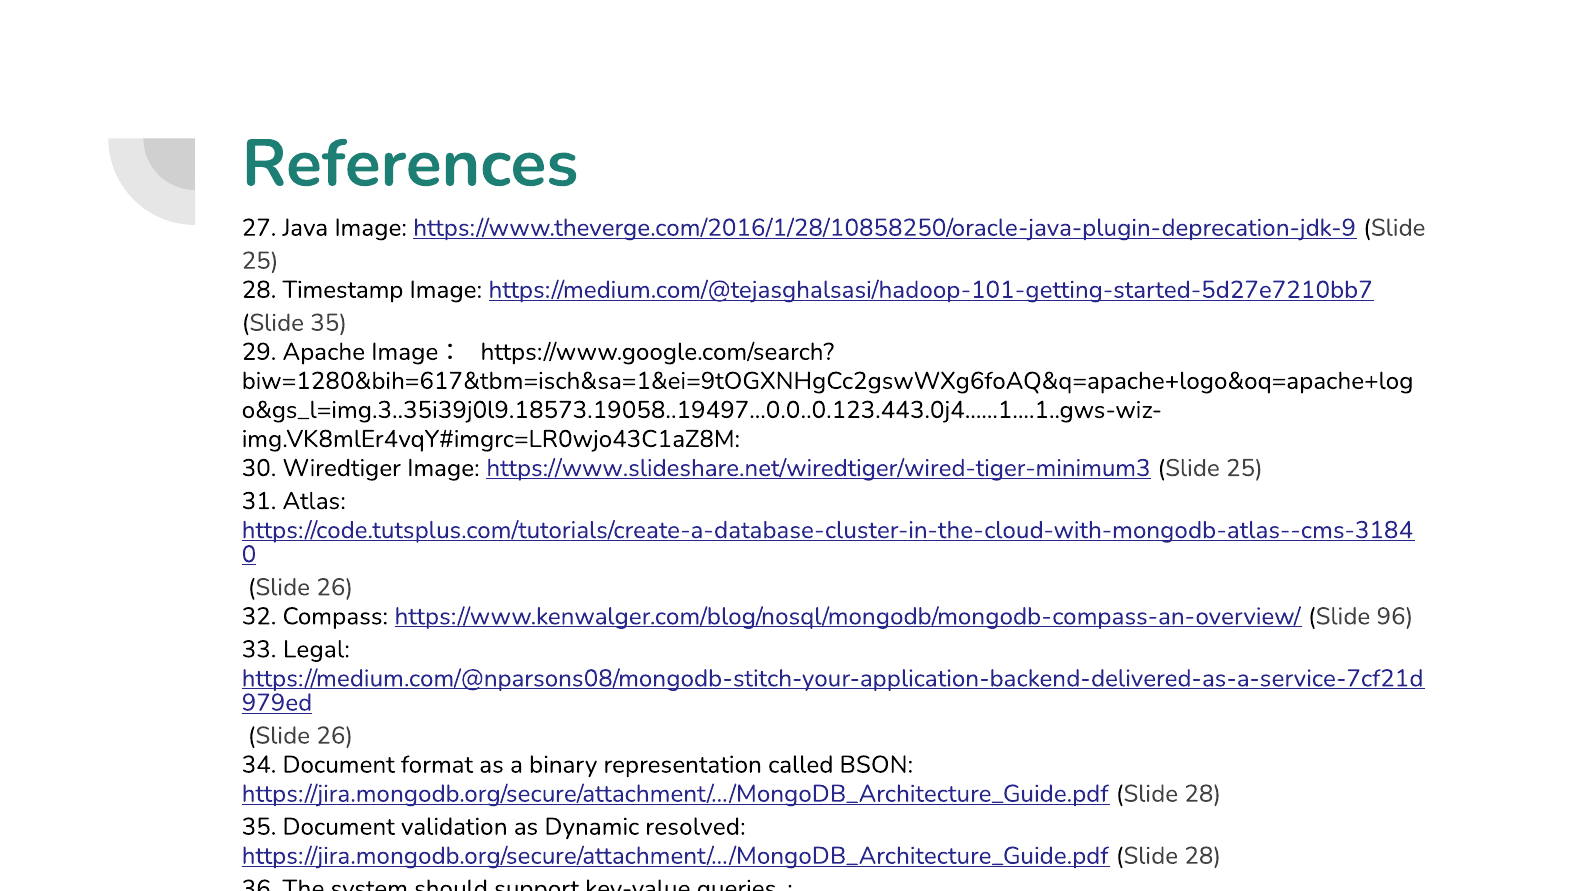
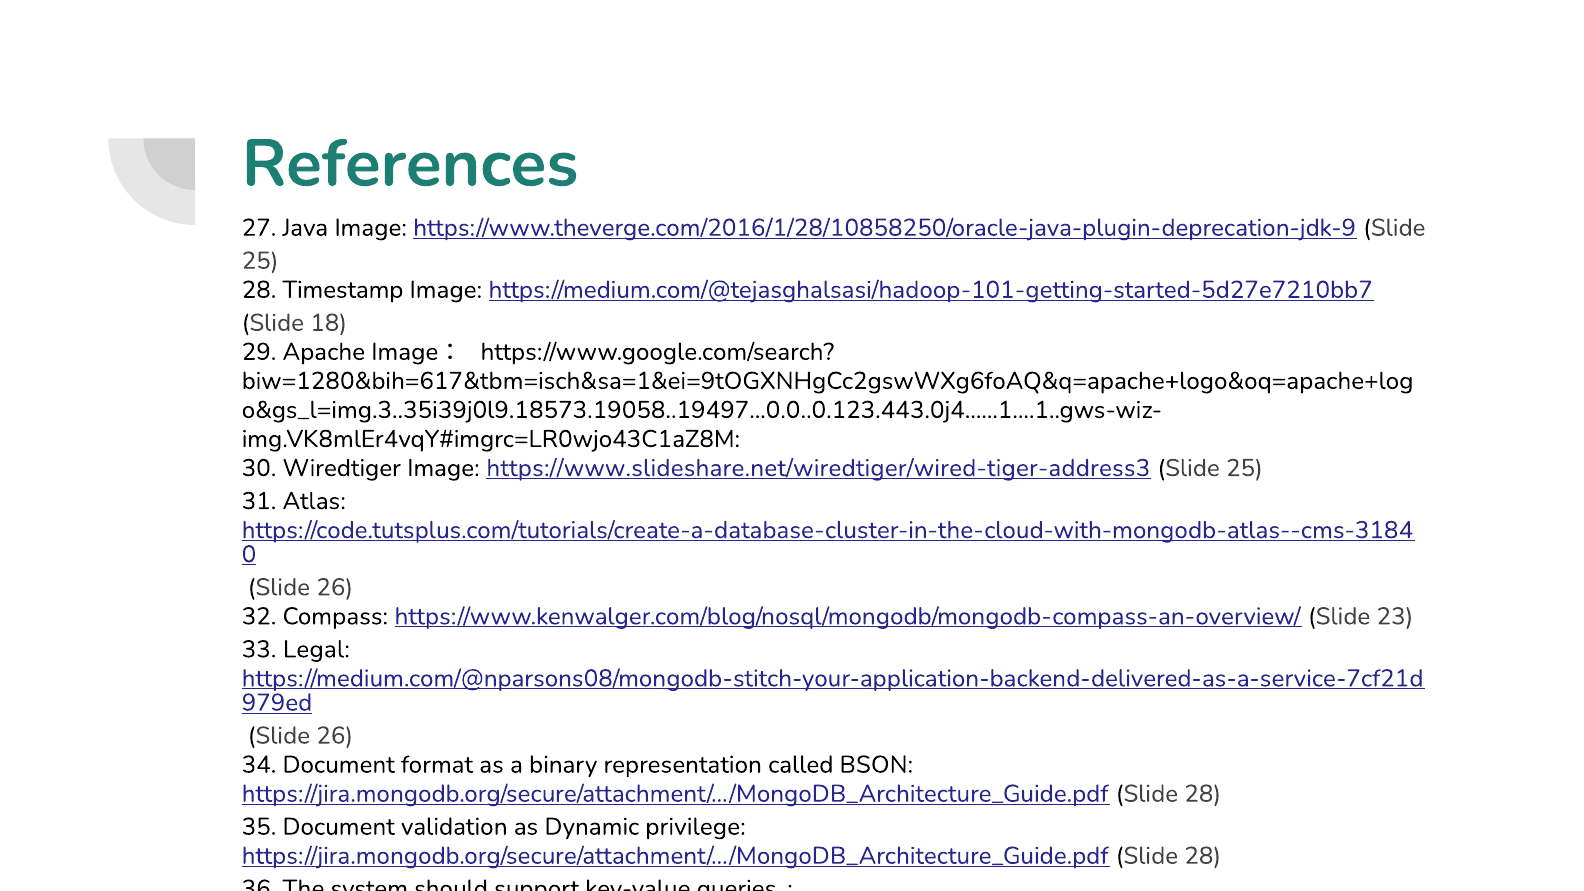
Slide 35: 35 -> 18
https://www.slideshare.net/wiredtiger/wired-tiger-minimum3: https://www.slideshare.net/wiredtiger/wired-tiger-minimum3 -> https://www.slideshare.net/wiredtiger/wired-tiger-address3
96: 96 -> 23
resolved: resolved -> privilege
